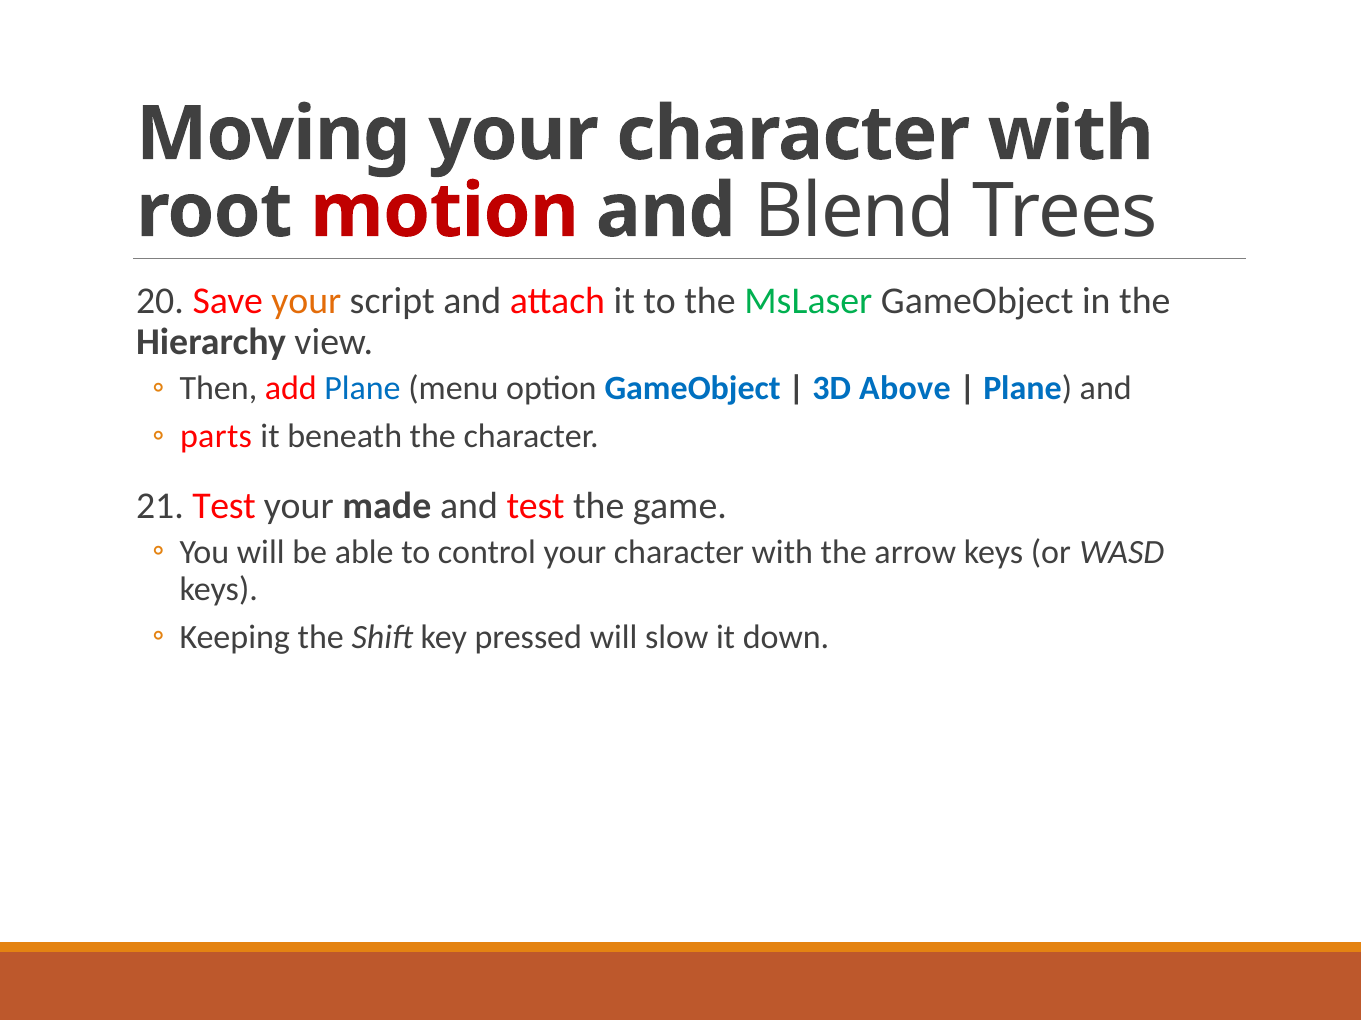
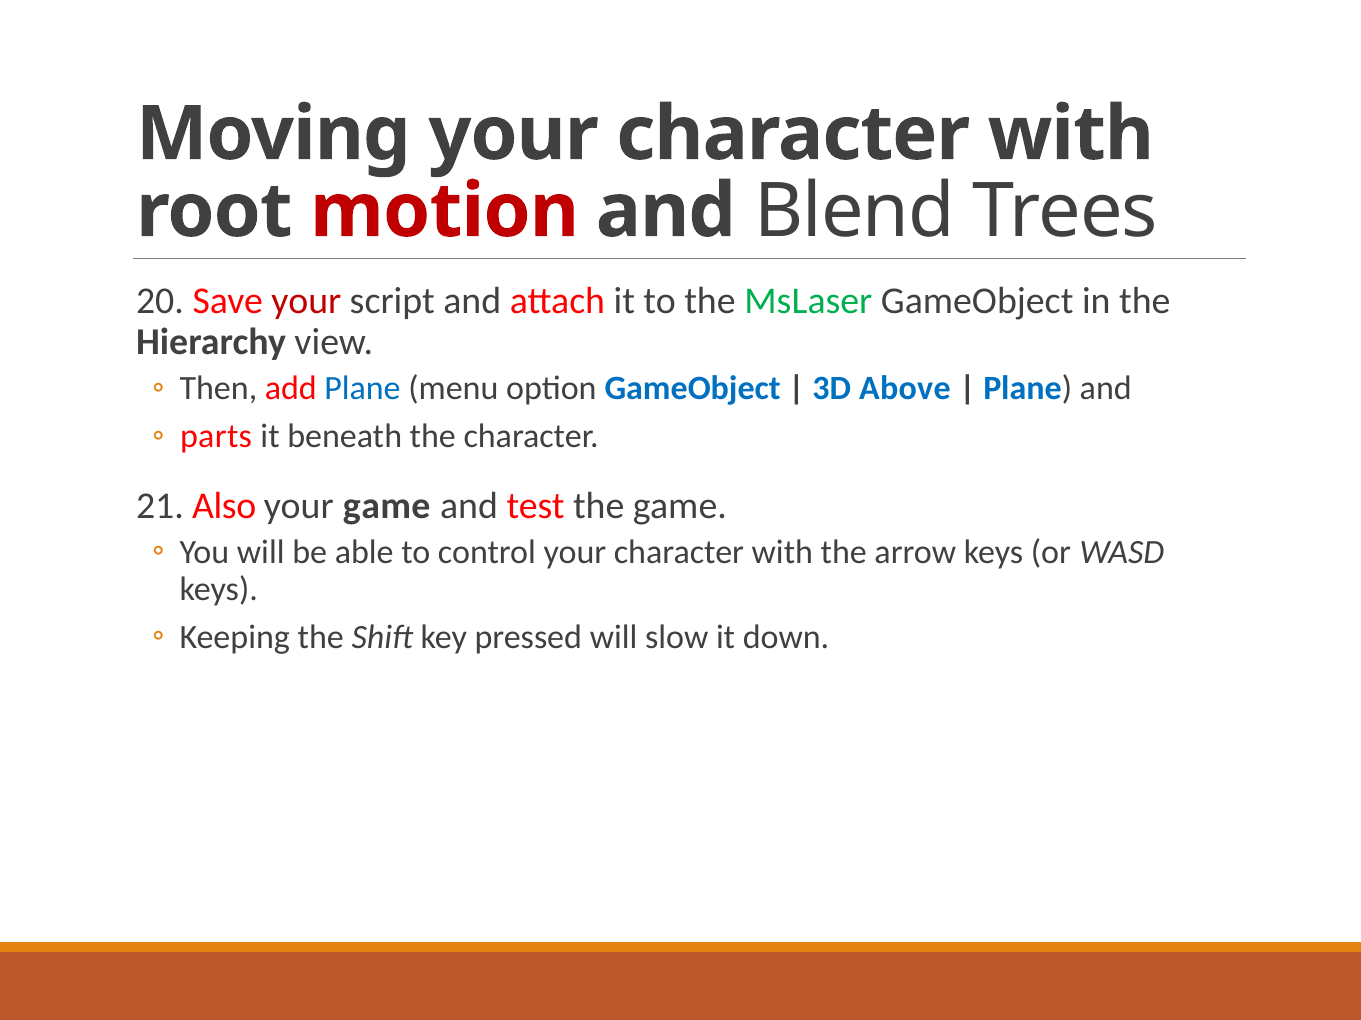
your at (306, 302) colour: orange -> red
21 Test: Test -> Also
your made: made -> game
